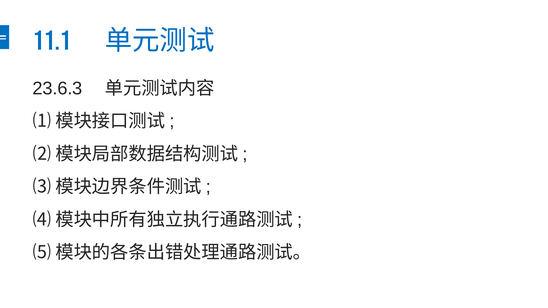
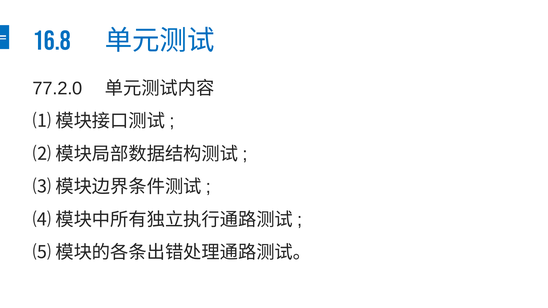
11.1: 11.1 -> 16.8
23.6.3: 23.6.3 -> 77.2.0
